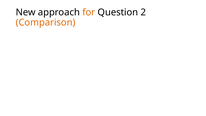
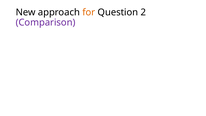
Comparison colour: orange -> purple
